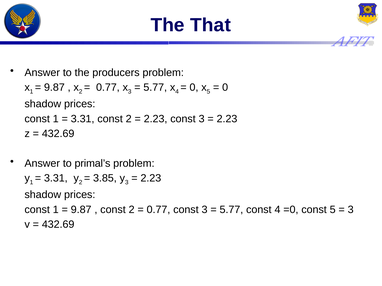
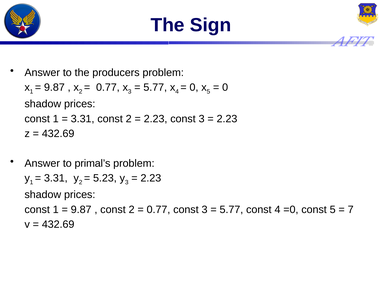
That: That -> Sign
3.85: 3.85 -> 5.23
3 at (351, 210): 3 -> 7
